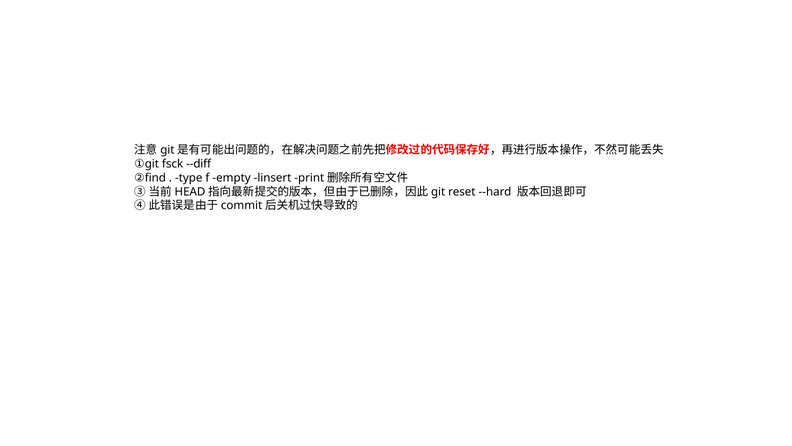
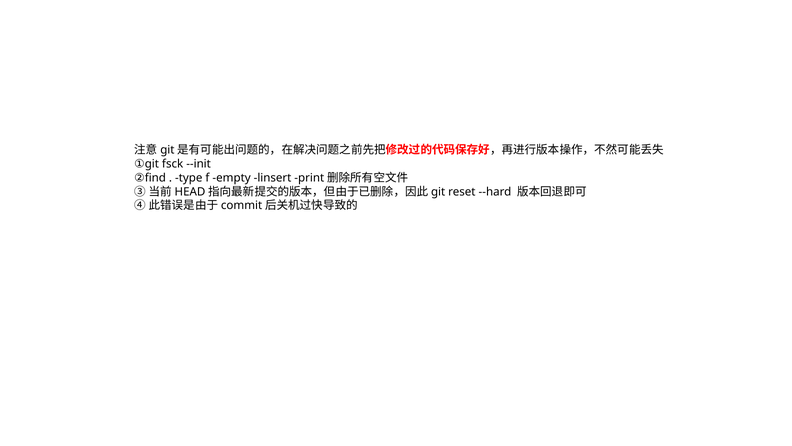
--diff: --diff -> --init
